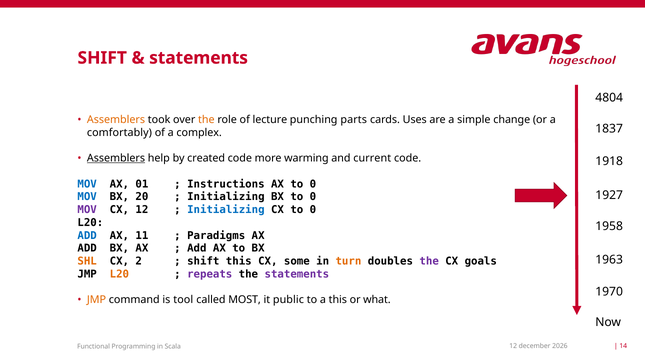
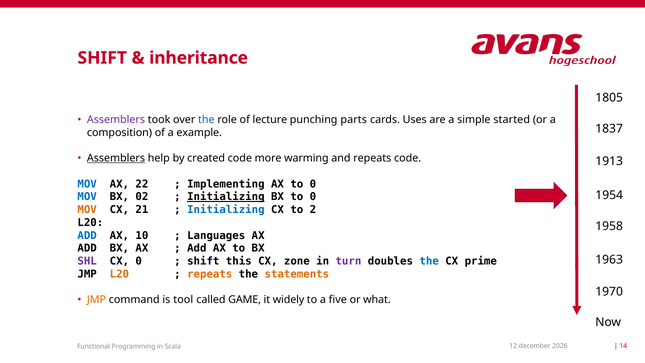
statements at (199, 58): statements -> inheritance
4804: 4804 -> 1805
Assemblers at (116, 120) colour: orange -> purple
the at (206, 120) colour: orange -> blue
change: change -> started
comfortably: comfortably -> composition
complex: complex -> example
and current: current -> repeats
1918: 1918 -> 1913
01: 01 -> 22
Instructions: Instructions -> Implementing
1927: 1927 -> 1954
20: 20 -> 02
Initializing at (226, 197) underline: none -> present
MOV at (87, 210) colour: purple -> orange
CX 12: 12 -> 21
CX to 0: 0 -> 2
11: 11 -> 10
Paradigms: Paradigms -> Languages
SHL colour: orange -> purple
CX 2: 2 -> 0
some: some -> zone
turn colour: orange -> purple
the at (429, 261) colour: purple -> blue
goals: goals -> prime
repeats at (210, 274) colour: purple -> orange
statements at (297, 274) colour: purple -> orange
MOST: MOST -> GAME
public: public -> widely
a this: this -> five
